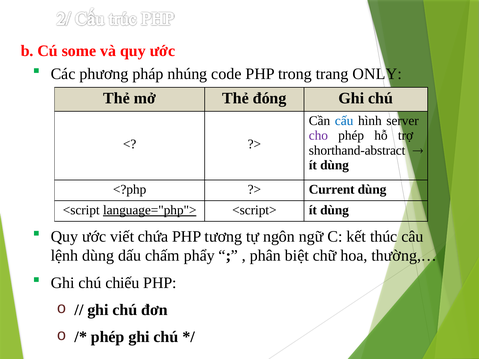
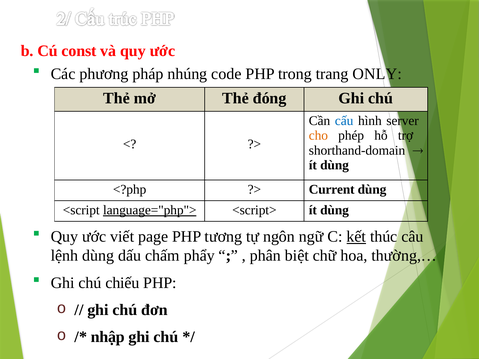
some: some -> const
cho colour: purple -> orange
shorthand-abstract: shorthand-abstract -> shorthand-domain
chứa: chứa -> page
kết underline: none -> present
phép at (108, 337): phép -> nhập
